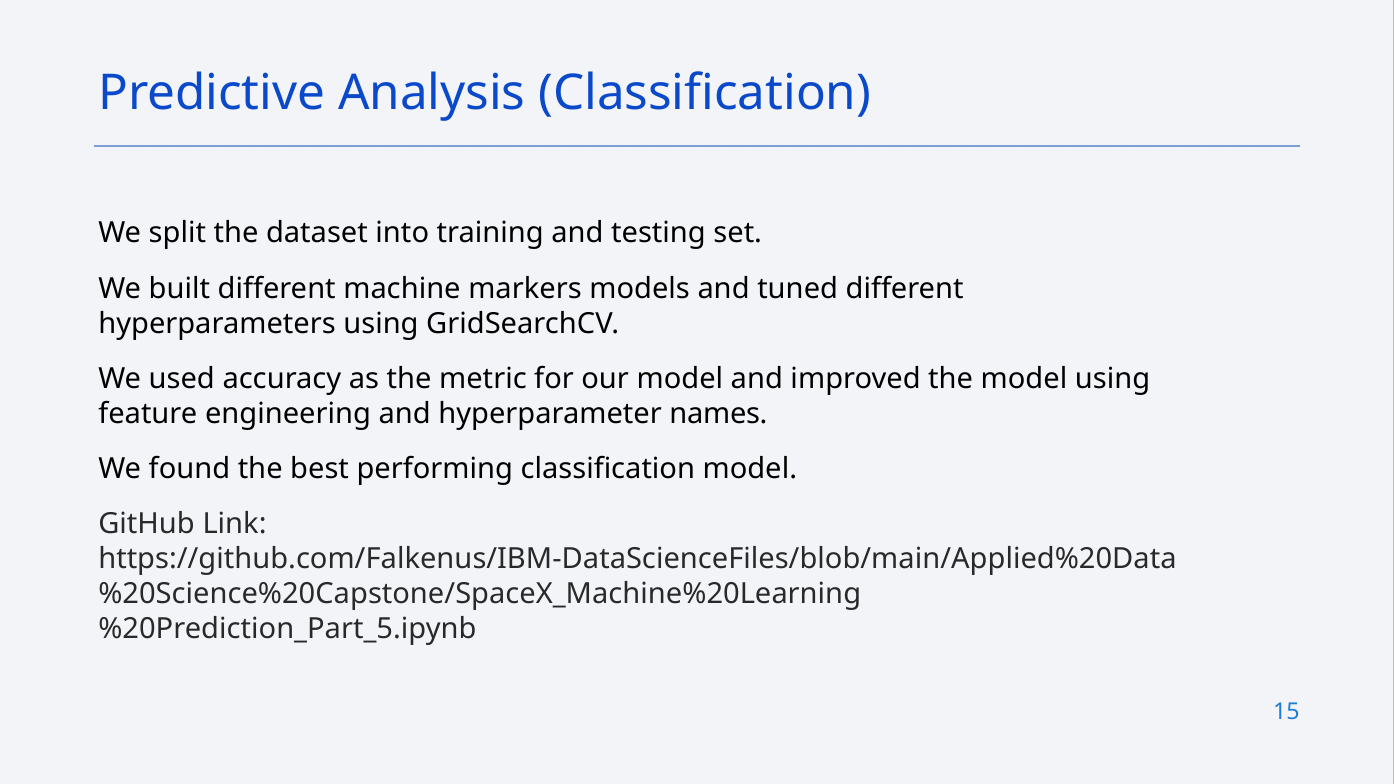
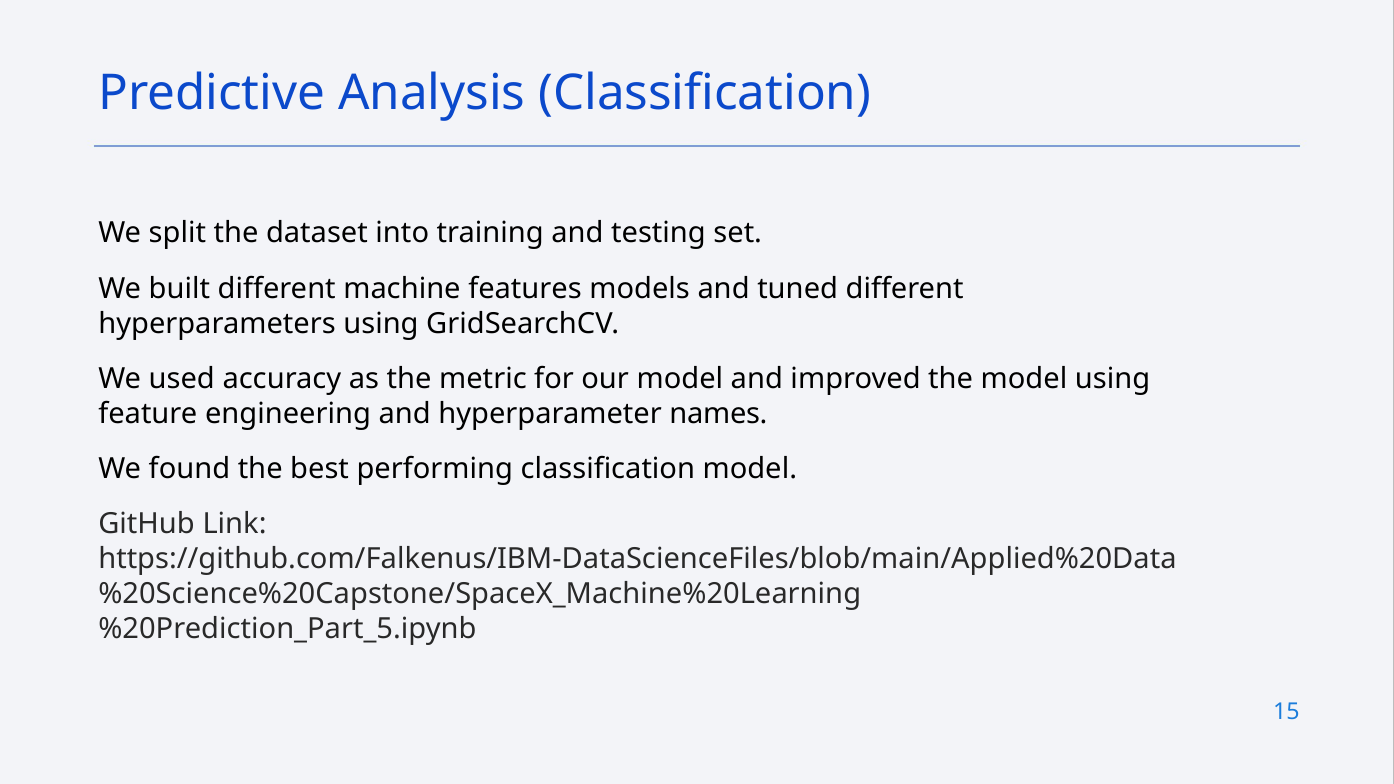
markers: markers -> features
